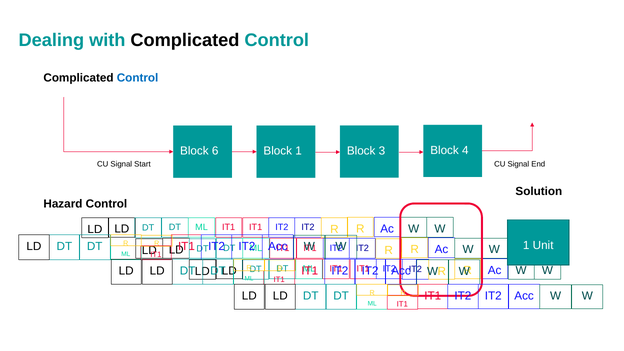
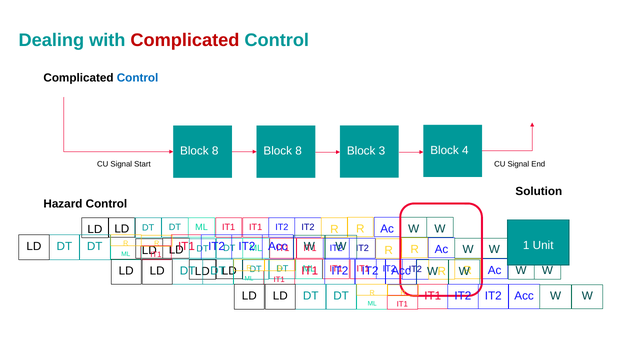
Complicated at (185, 40) colour: black -> red
6 at (215, 151): 6 -> 8
1 at (299, 151): 1 -> 8
